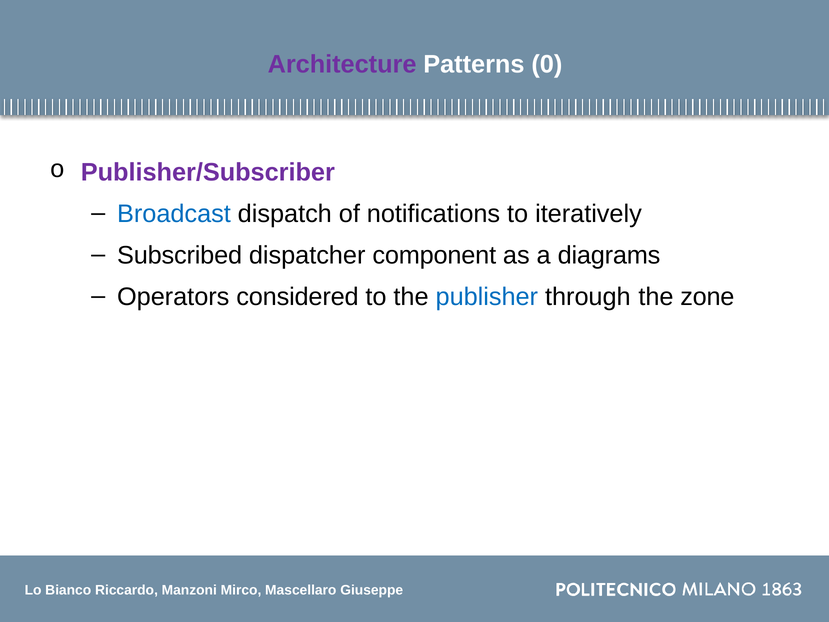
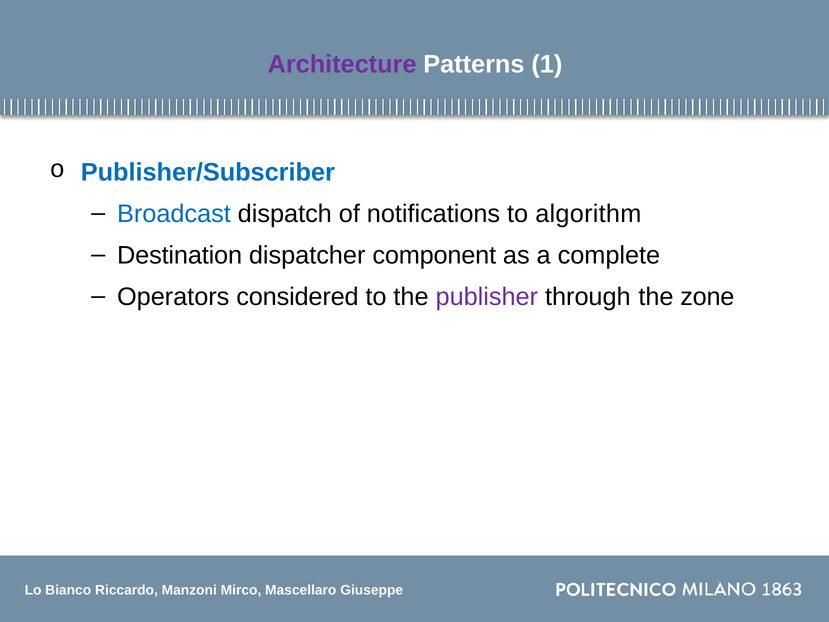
0: 0 -> 1
Publisher/Subscriber colour: purple -> blue
iteratively: iteratively -> algorithm
Subscribed: Subscribed -> Destination
diagrams: diagrams -> complete
publisher colour: blue -> purple
